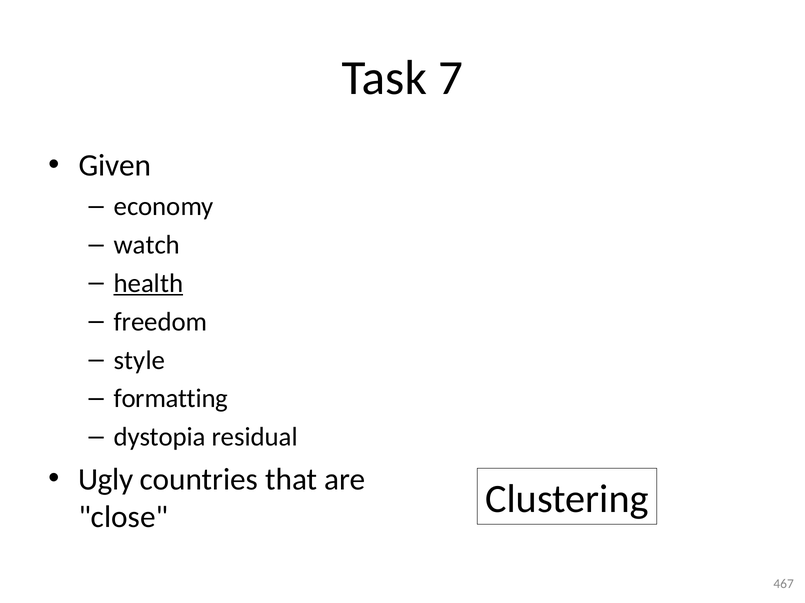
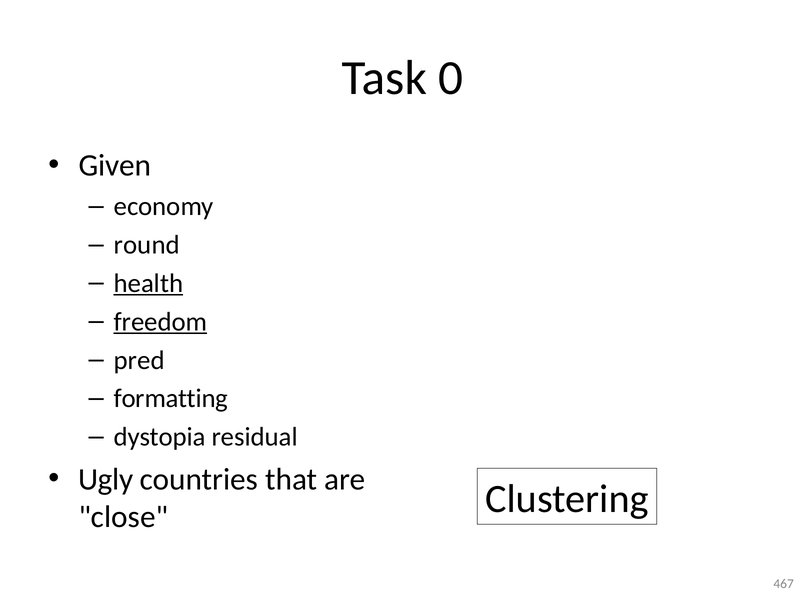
7: 7 -> 0
watch: watch -> round
freedom underline: none -> present
style: style -> pred
